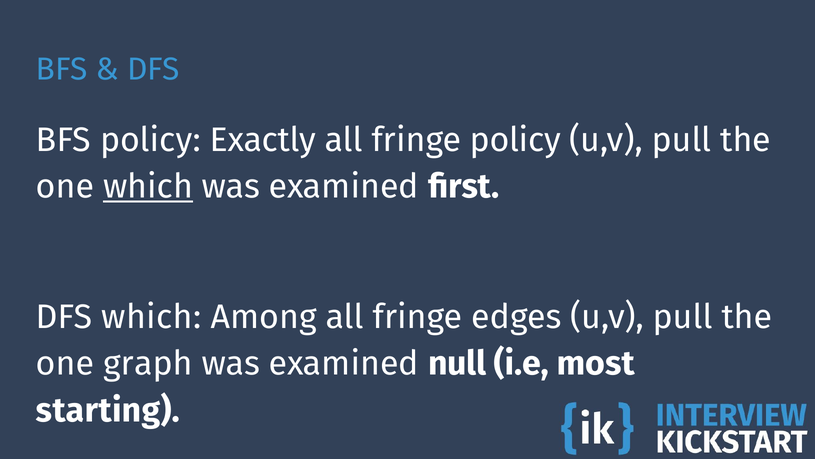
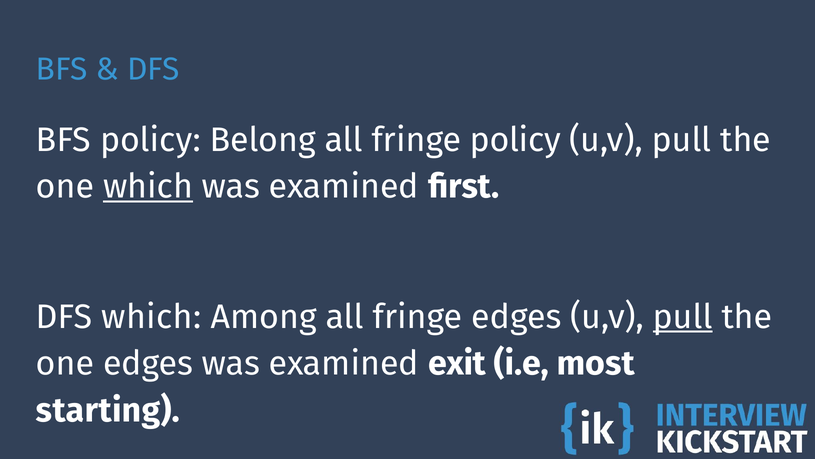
Exactly: Exactly -> Belong
pull at (683, 316) underline: none -> present
one graph: graph -> edges
null: null -> exit
